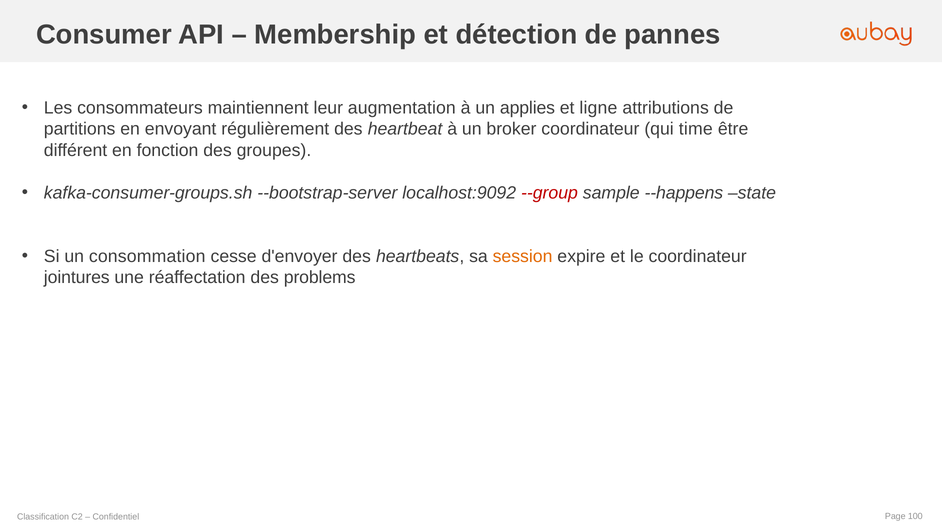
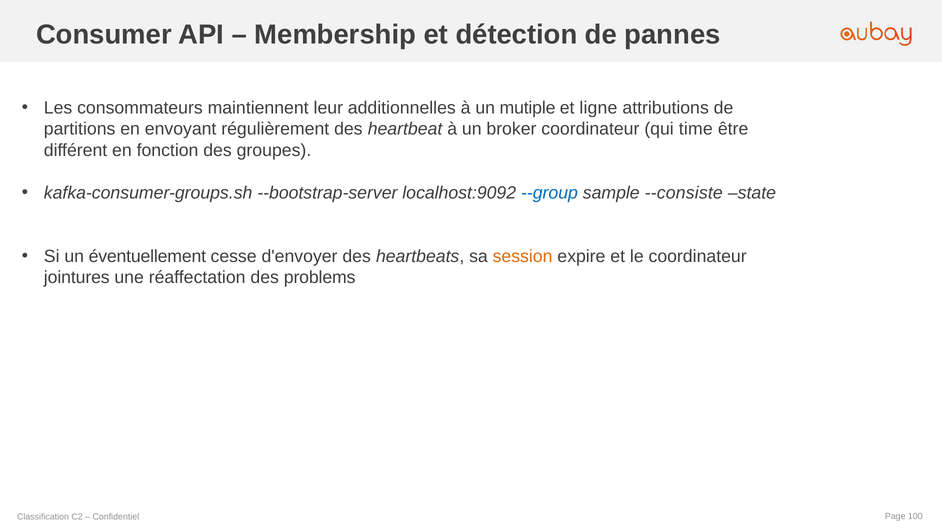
augmentation: augmentation -> additionnelles
applies: applies -> mutiple
--group colour: red -> blue
--happens: --happens -> --consiste
consommation: consommation -> éventuellement
